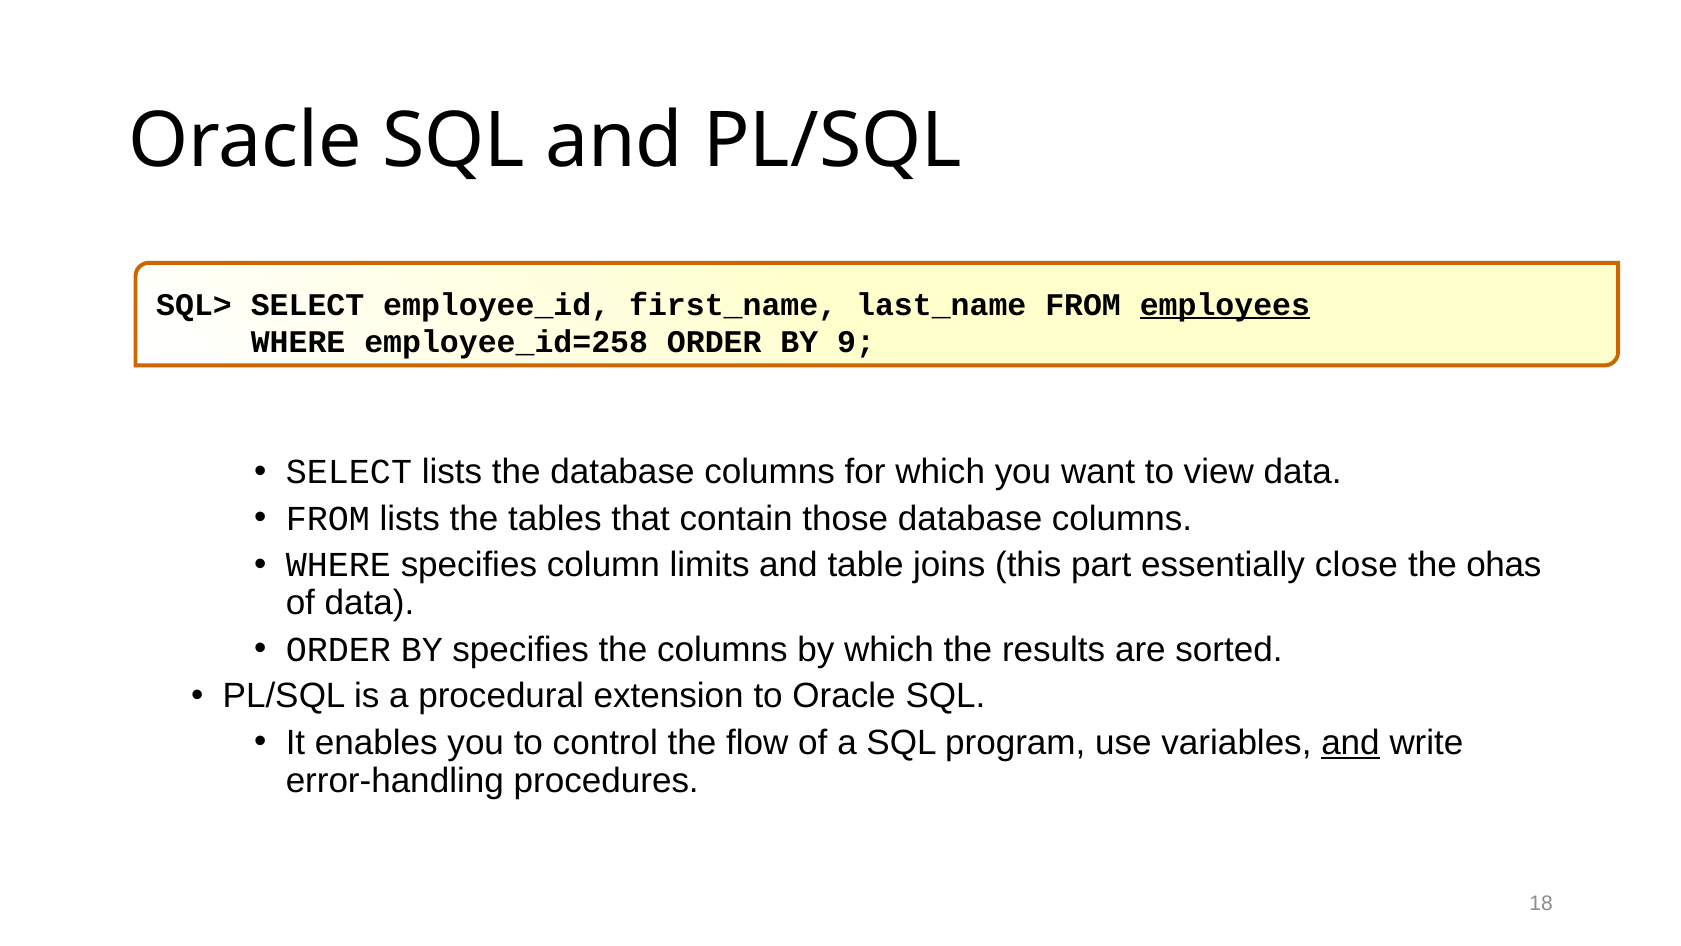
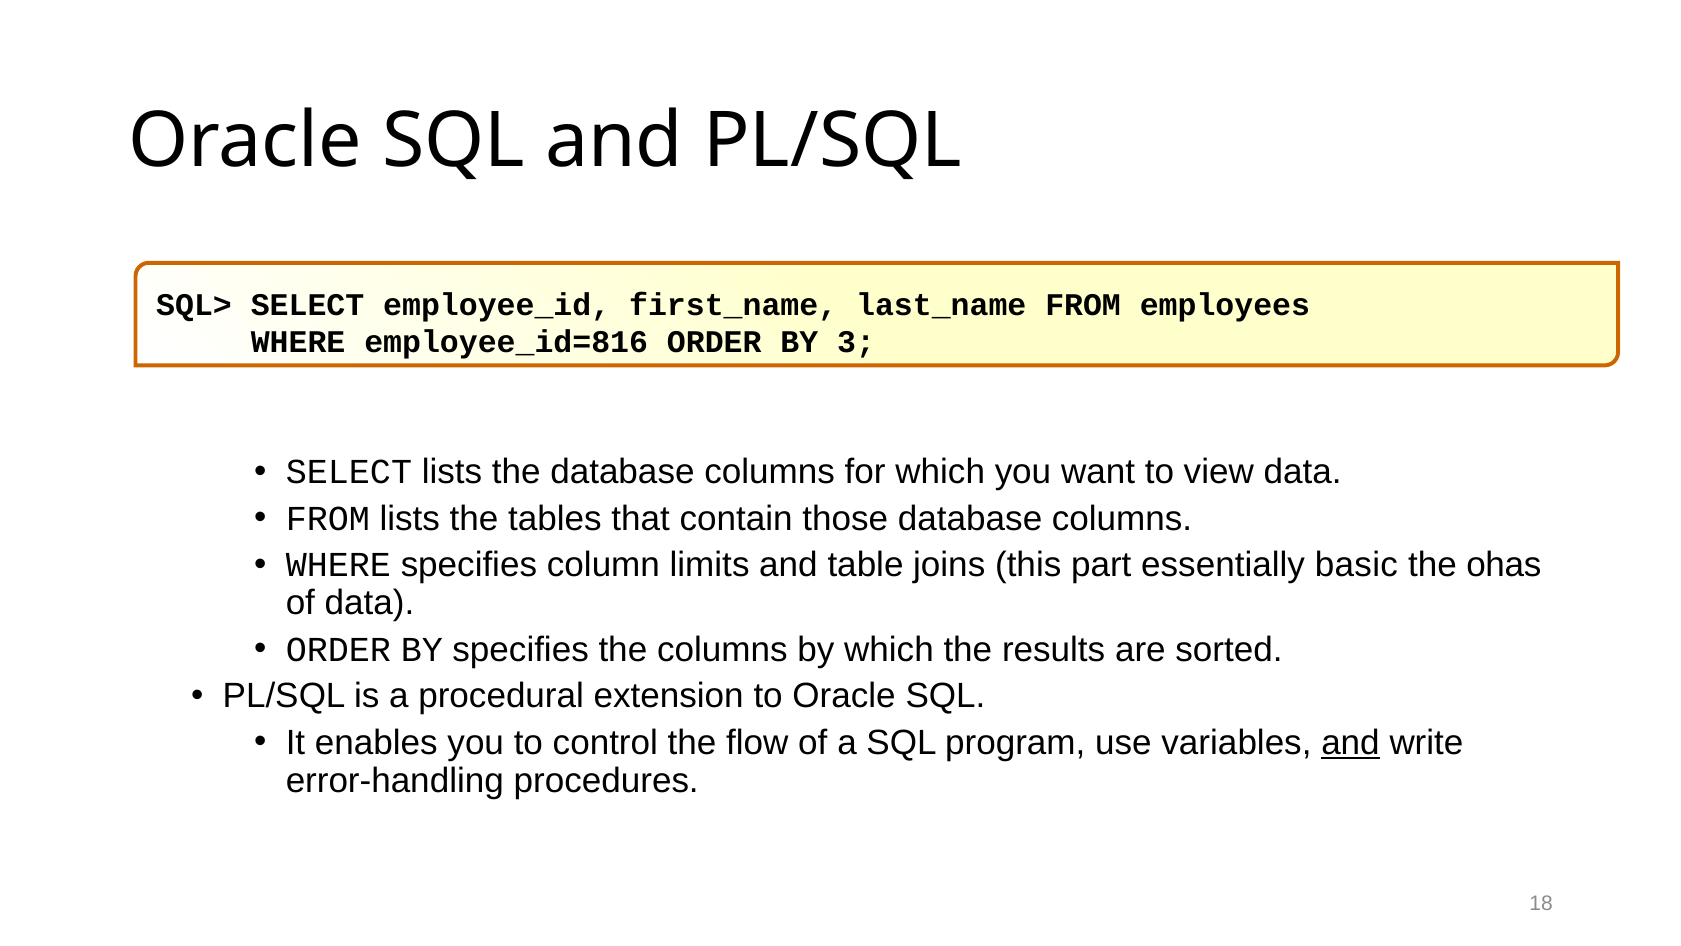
employees underline: present -> none
employee_id=258: employee_id=258 -> employee_id=816
9: 9 -> 3
close: close -> basic
